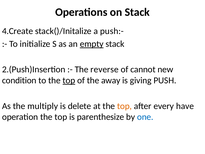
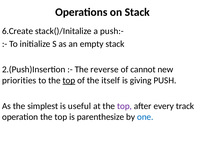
4.Create: 4.Create -> 6.Create
empty underline: present -> none
condition: condition -> priorities
away: away -> itself
multiply: multiply -> simplest
delete: delete -> useful
top at (124, 106) colour: orange -> purple
have: have -> track
